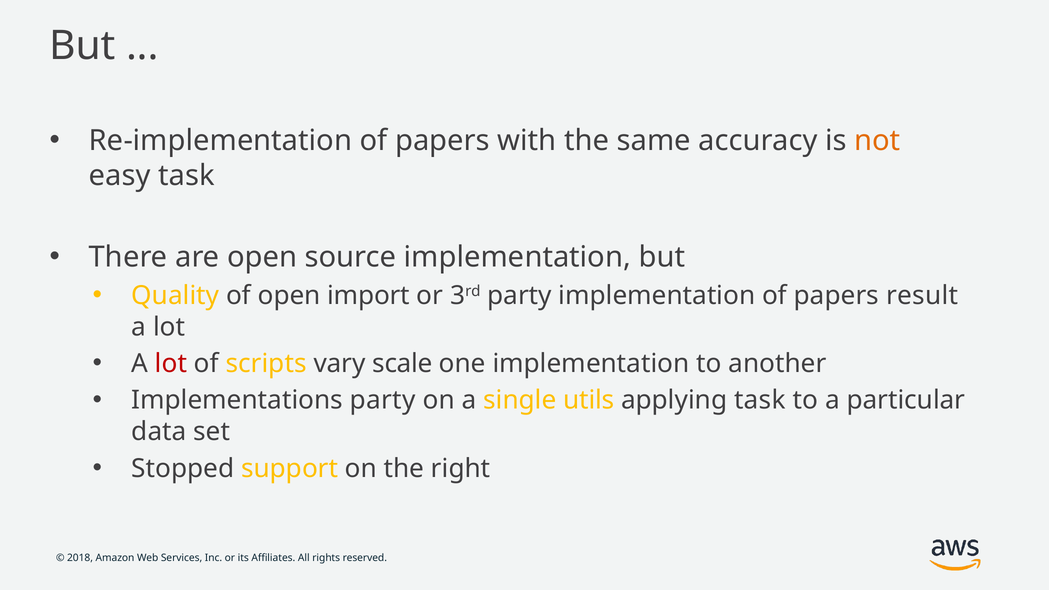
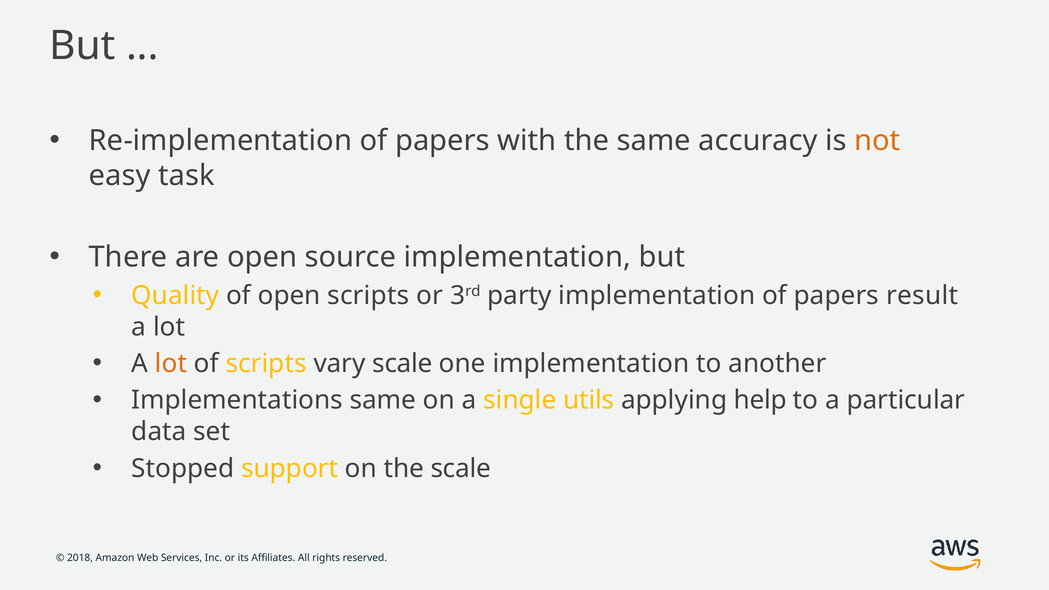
open import: import -> scripts
lot at (171, 364) colour: red -> orange
Implementations party: party -> same
applying task: task -> help
the right: right -> scale
